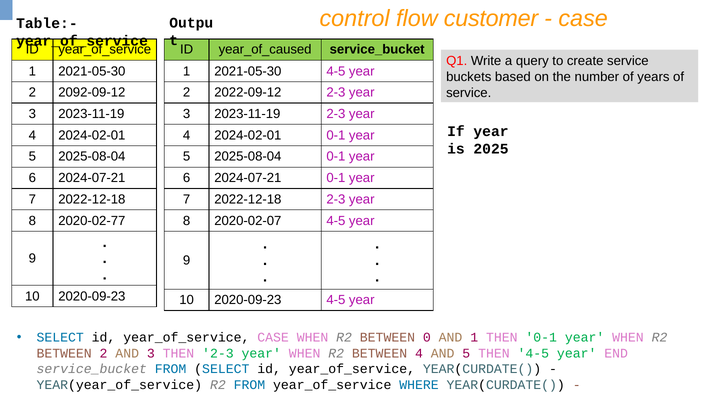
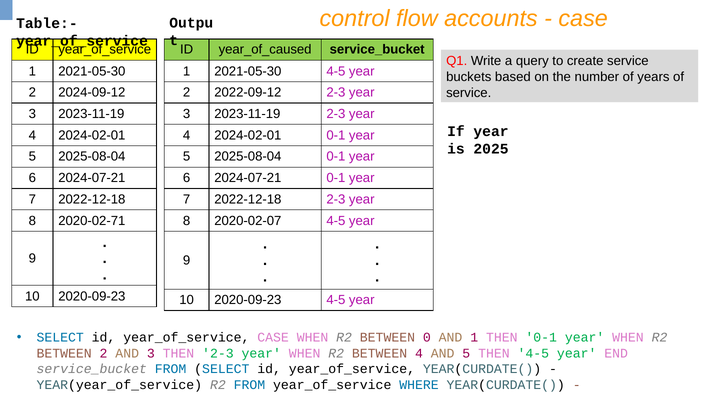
customer: customer -> accounts
2092-09-12: 2092-09-12 -> 2024-09-12
2020-02-77: 2020-02-77 -> 2020-02-71
